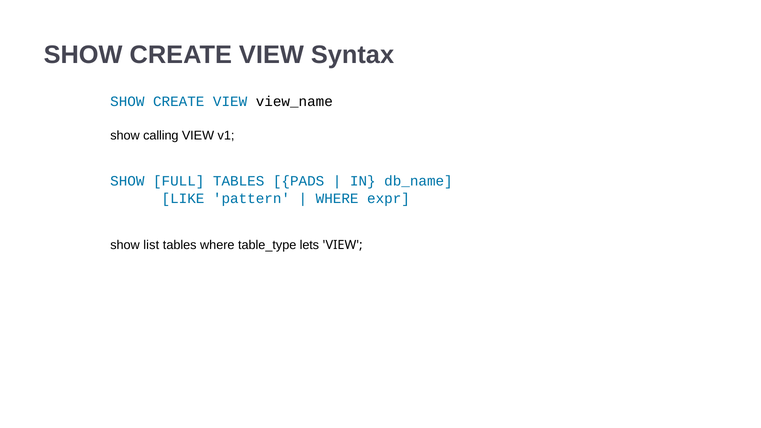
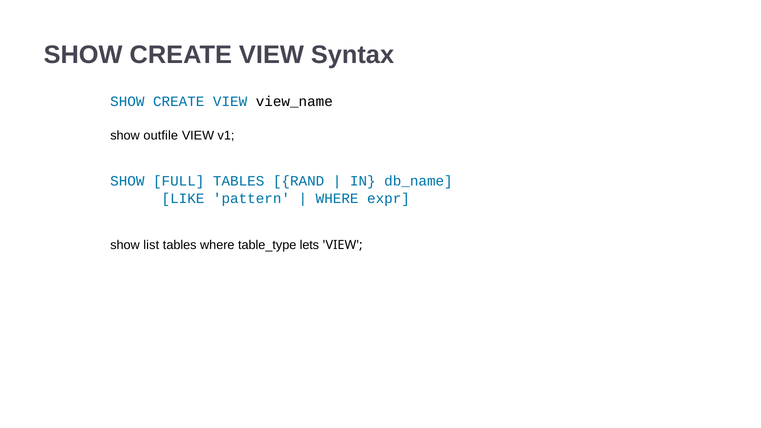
calling: calling -> outfile
PADS: PADS -> RAND
